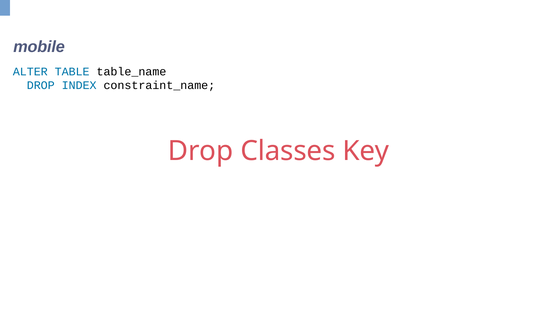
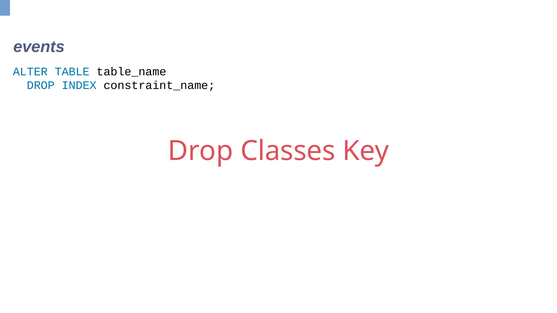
mobile: mobile -> events
